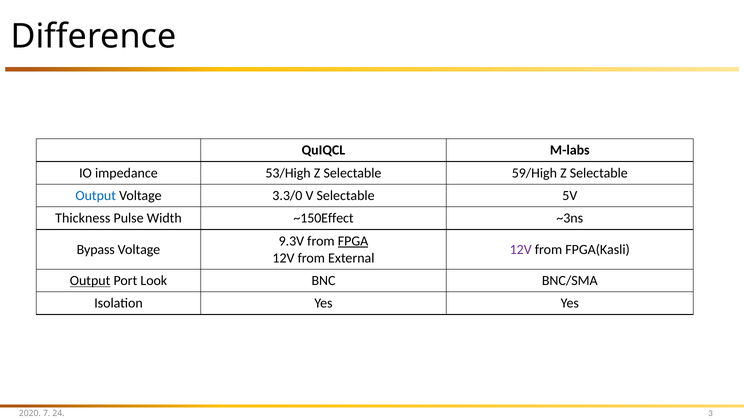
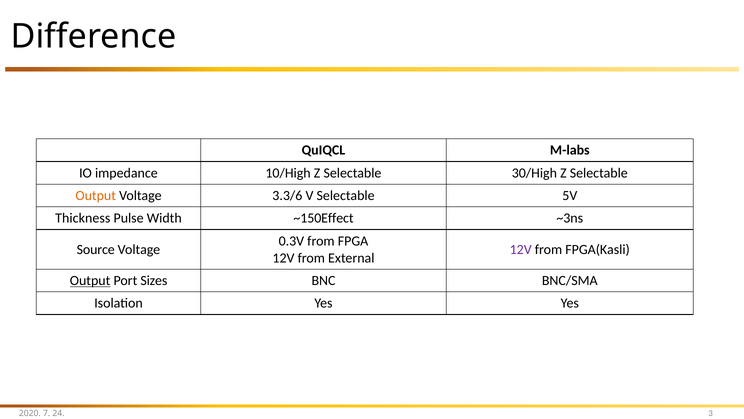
53/High: 53/High -> 10/High
59/High: 59/High -> 30/High
Output at (96, 195) colour: blue -> orange
3.3/0: 3.3/0 -> 3.3/6
9.3V: 9.3V -> 0.3V
FPGA underline: present -> none
Bypass: Bypass -> Source
Look: Look -> Sizes
